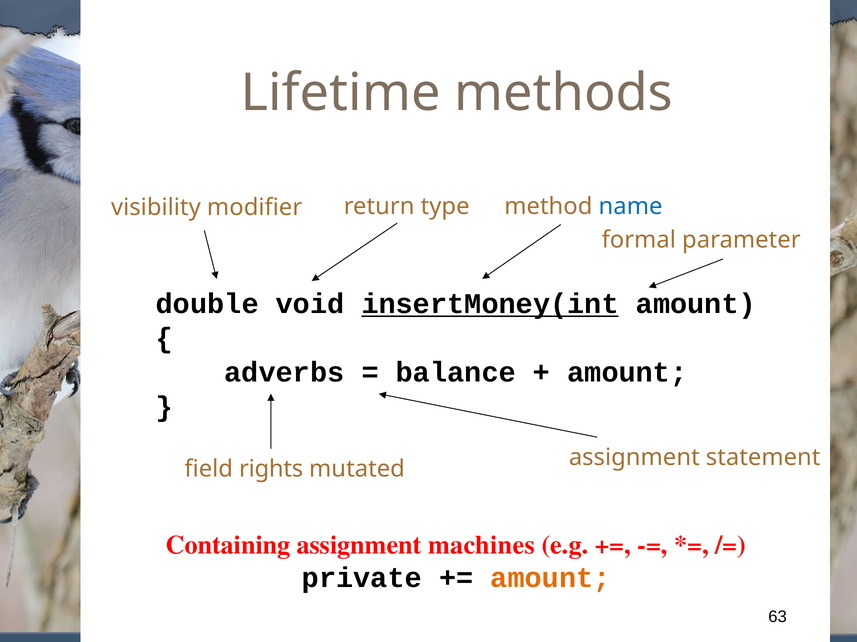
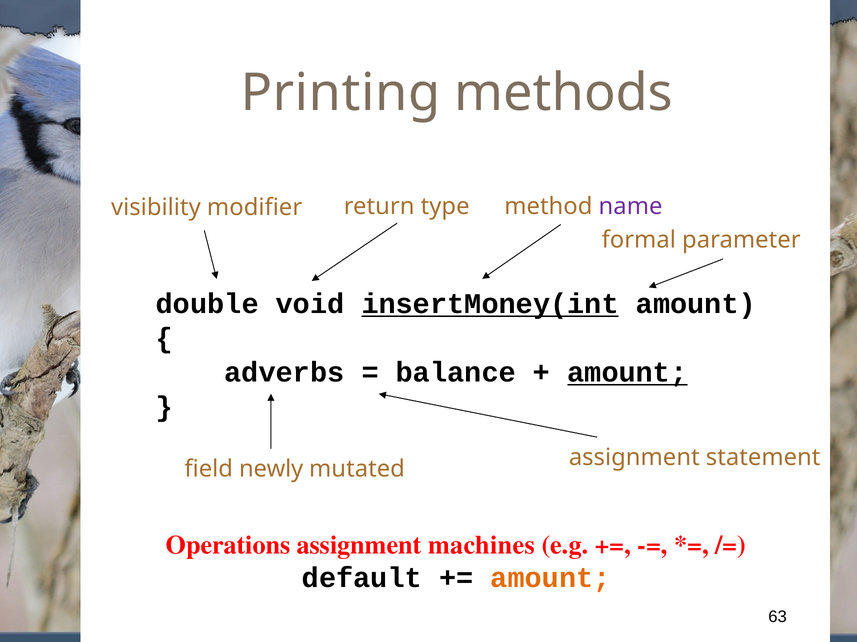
Lifetime: Lifetime -> Printing
name colour: blue -> purple
amount at (627, 373) underline: none -> present
rights: rights -> newly
Containing: Containing -> Operations
private: private -> default
